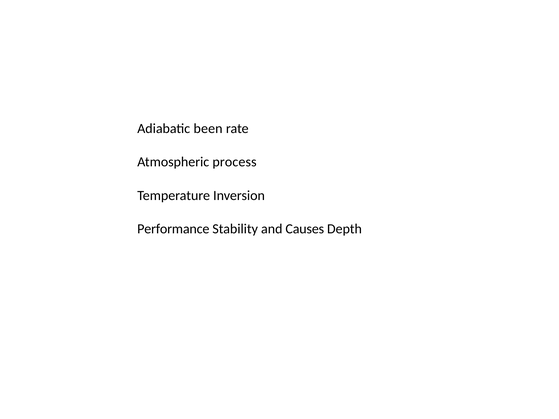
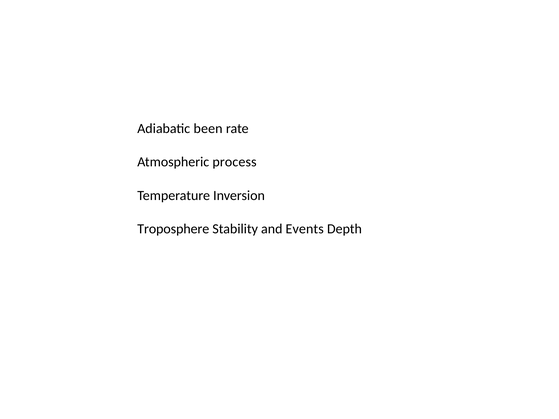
Performance: Performance -> Troposphere
Causes: Causes -> Events
